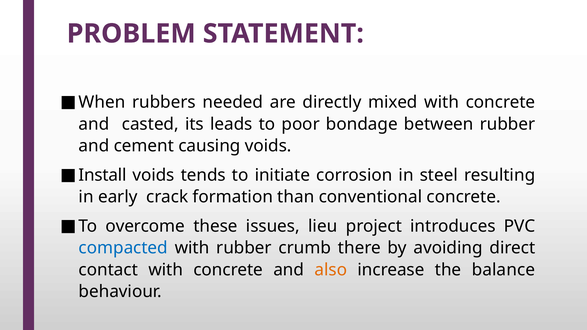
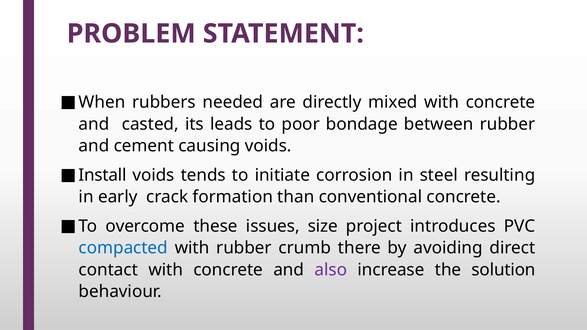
lieu: lieu -> size
also colour: orange -> purple
balance: balance -> solution
